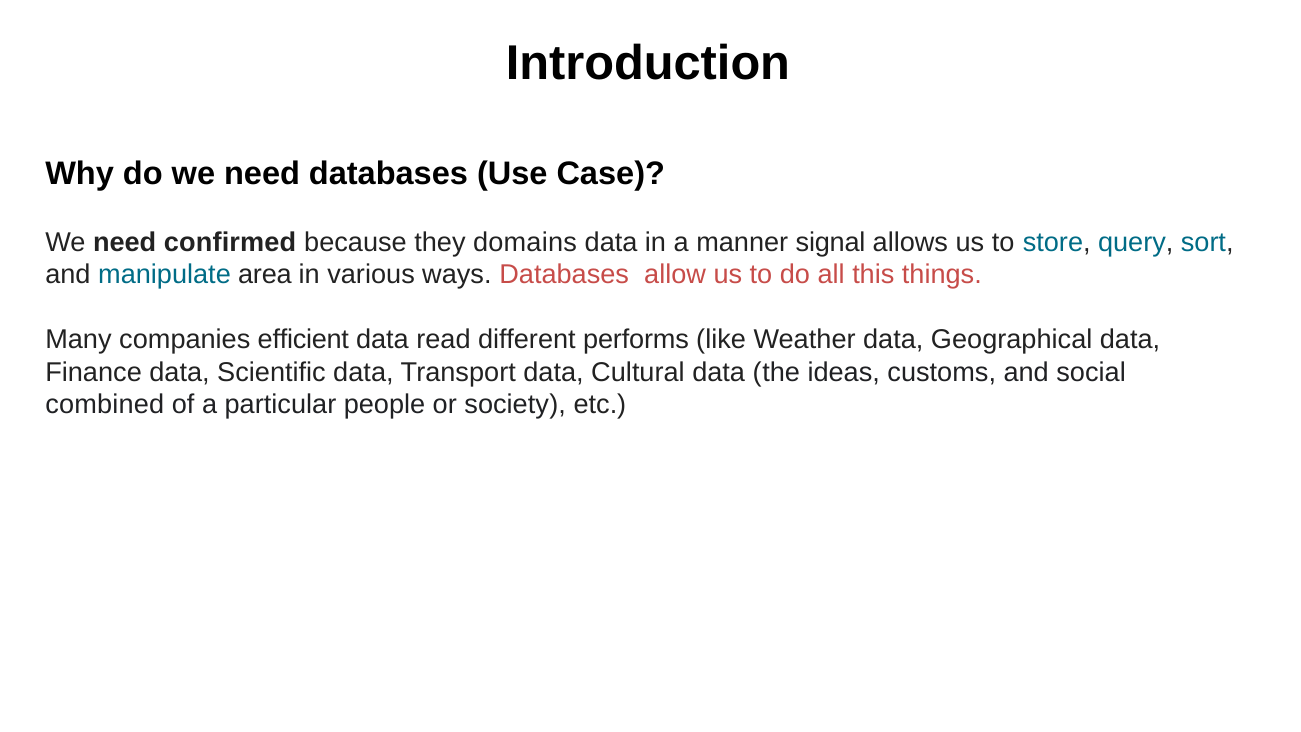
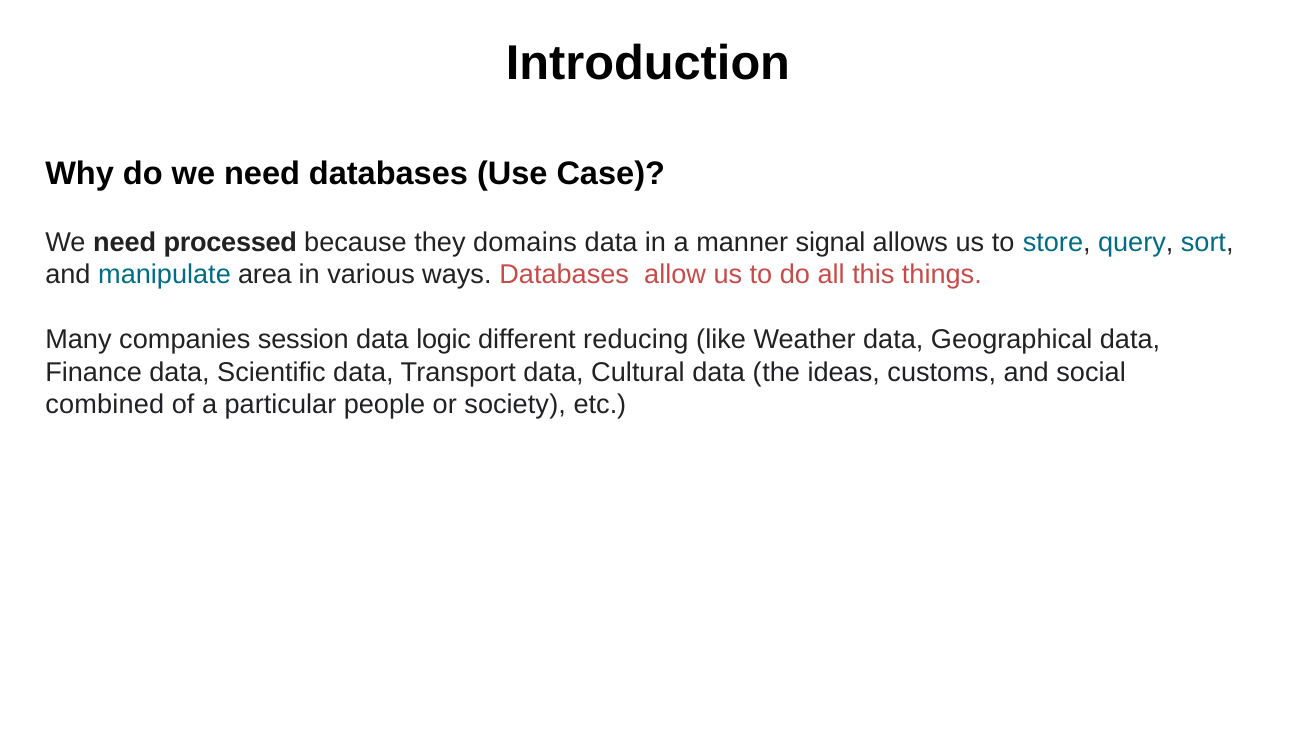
confirmed: confirmed -> processed
efficient: efficient -> session
read: read -> logic
performs: performs -> reducing
